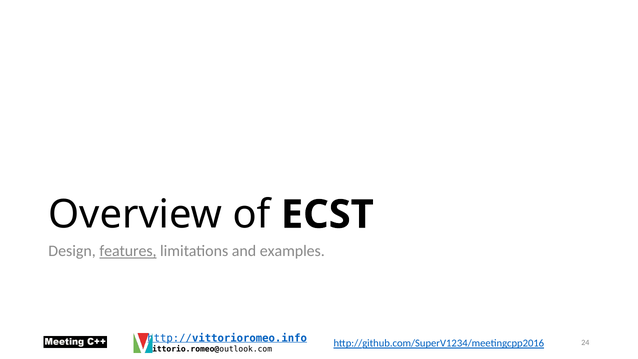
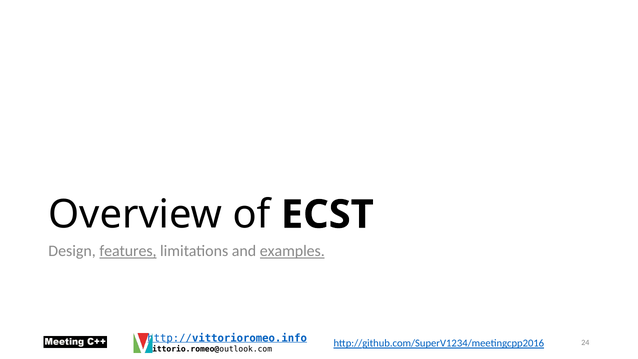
examples underline: none -> present
